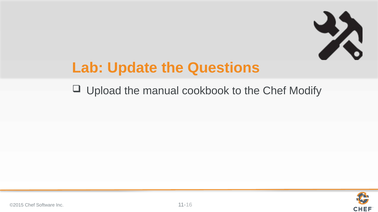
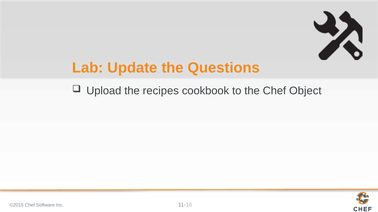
manual: manual -> recipes
Modify: Modify -> Object
